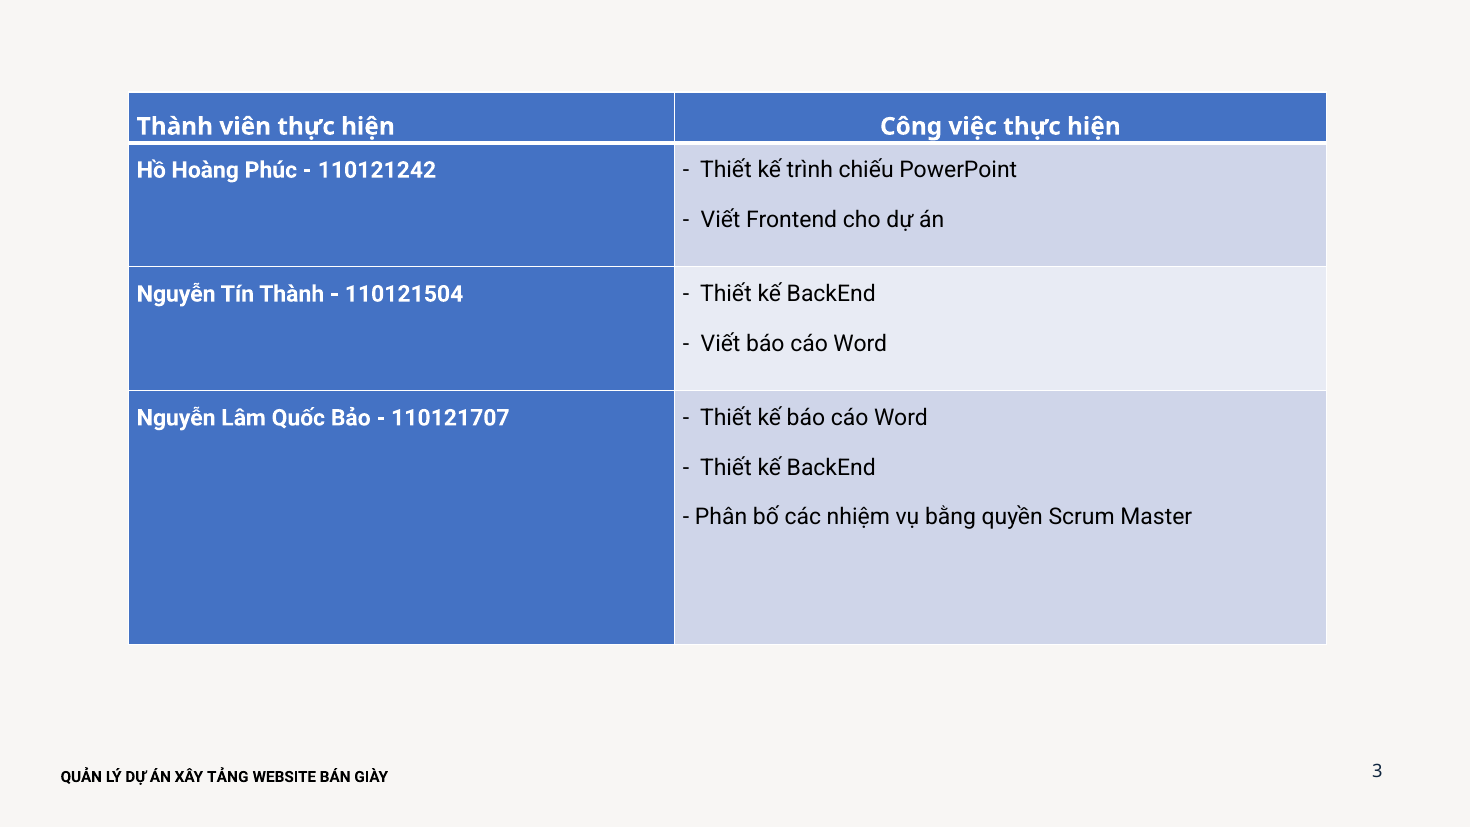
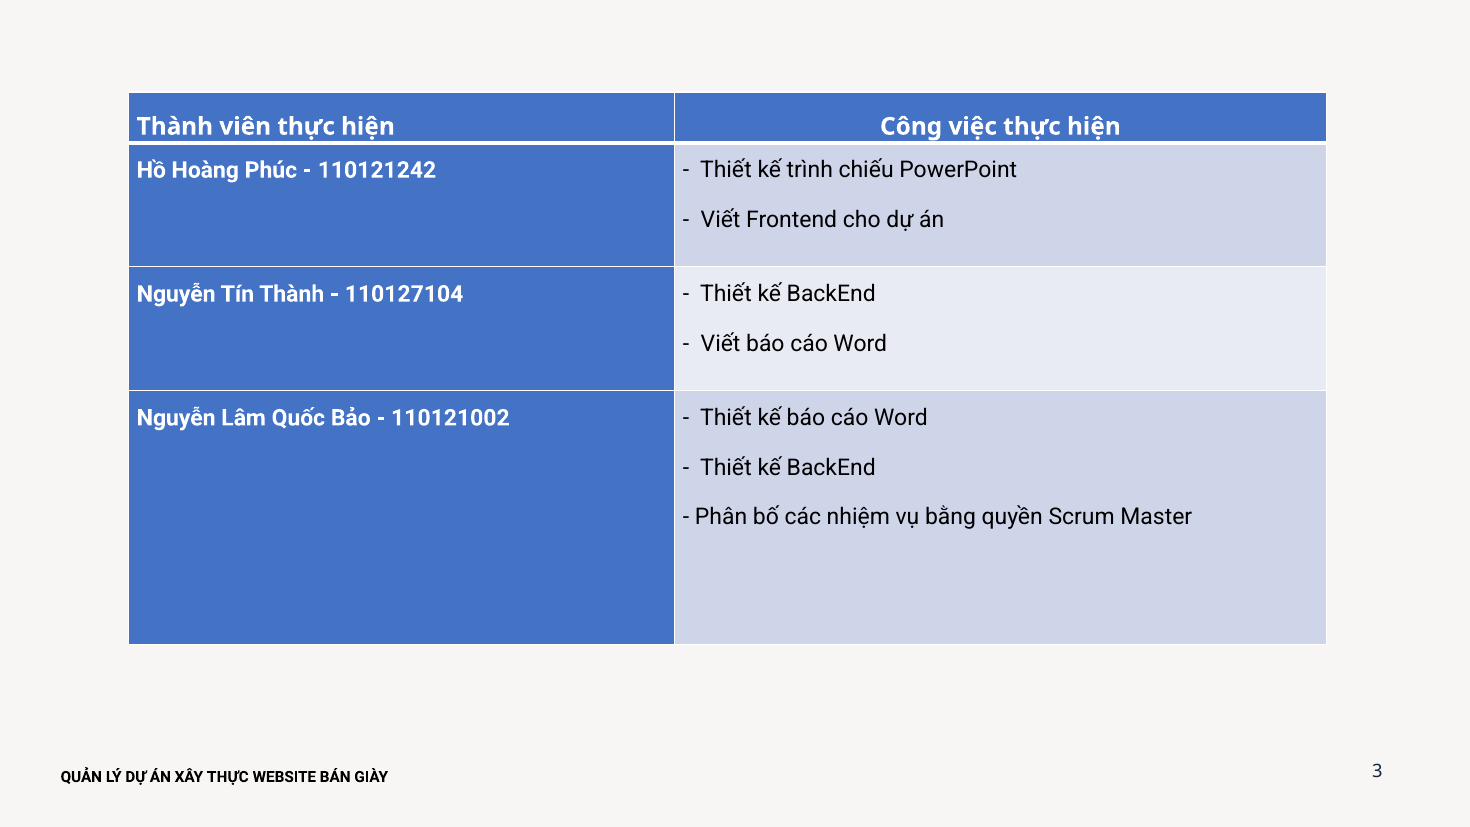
110121504: 110121504 -> 110127104
110121707: 110121707 -> 110121002
XÂY TẢNG: TẢNG -> THỰC
